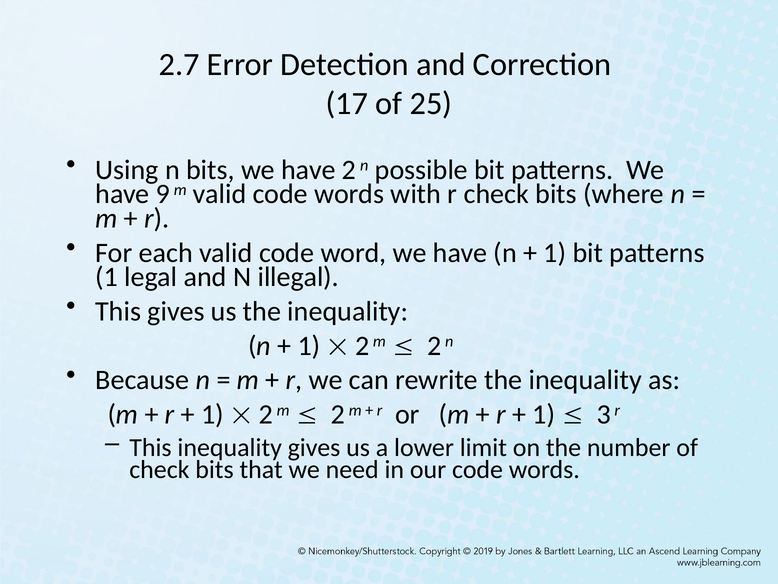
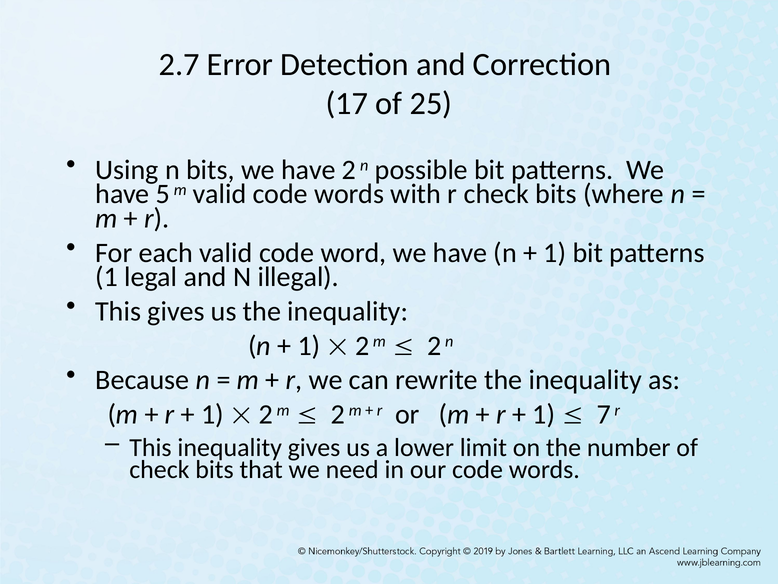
9: 9 -> 5
3: 3 -> 7
